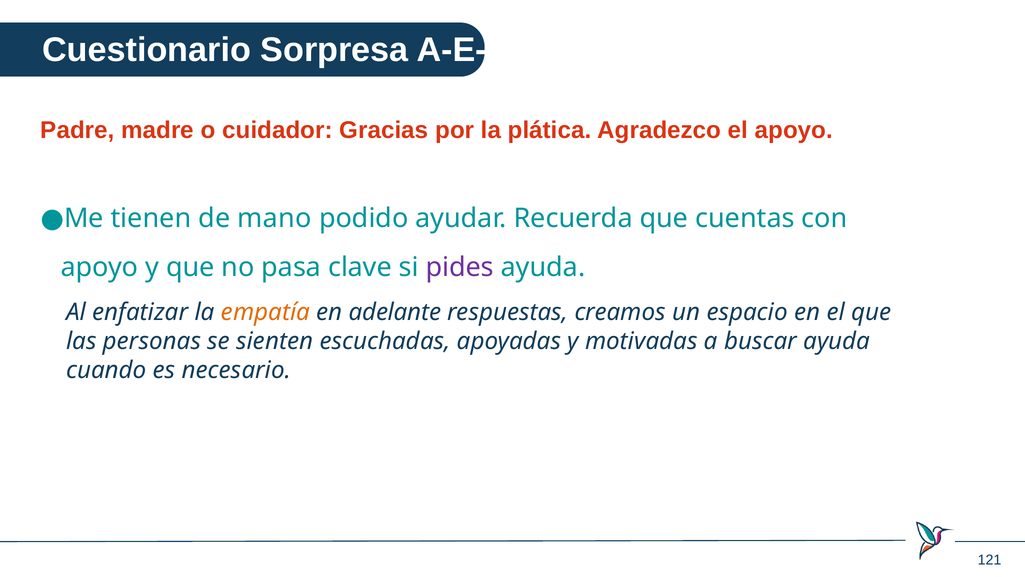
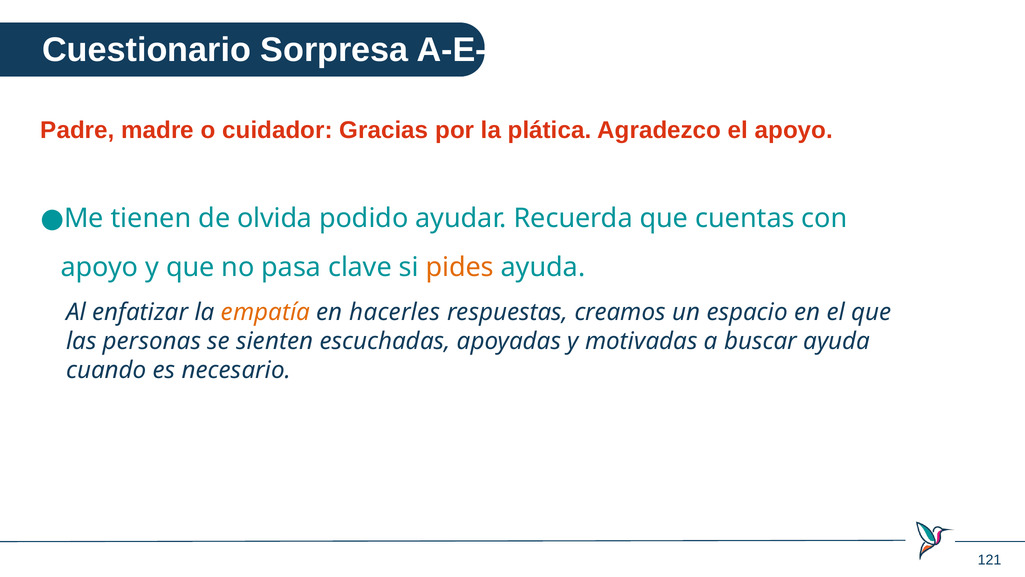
mano: mano -> olvida
pides colour: purple -> orange
adelante: adelante -> hacerles
